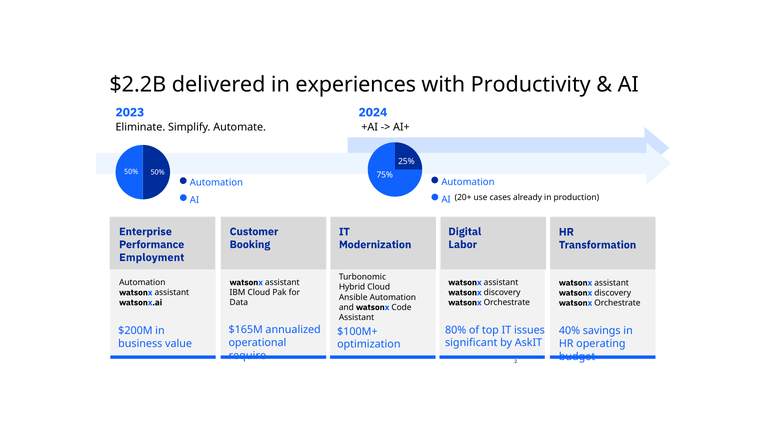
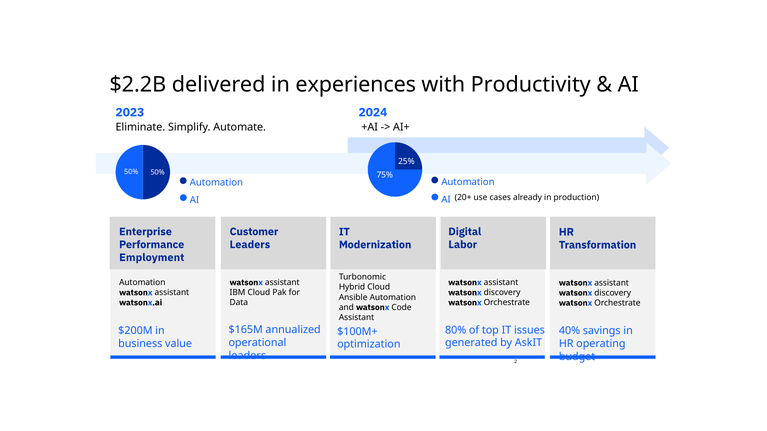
Booking at (250, 245): Booking -> Leaders
significant: significant -> generated
require at (247, 356): require -> leaders
